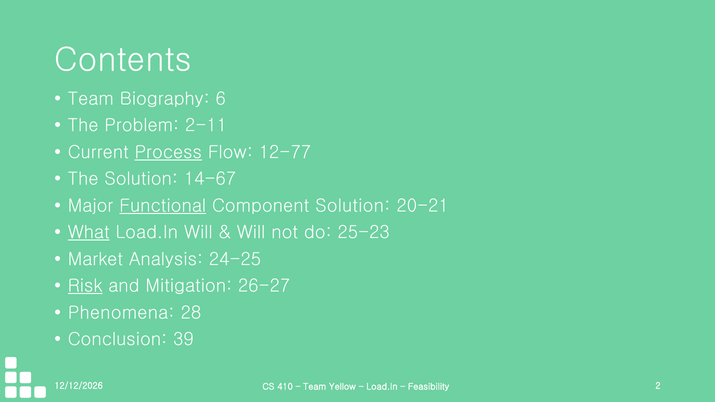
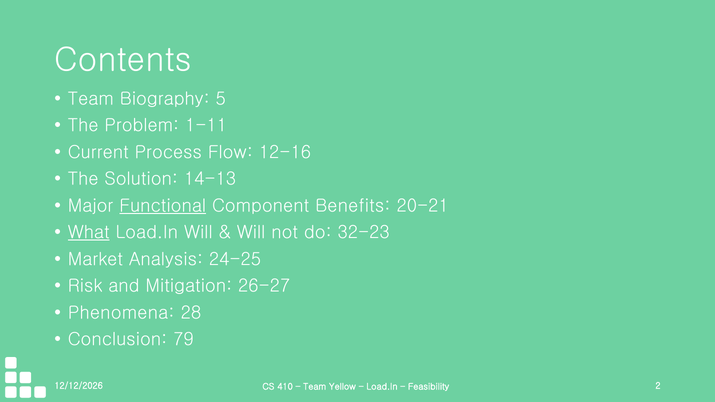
6: 6 -> 5
2-11: 2-11 -> 1-11
Process underline: present -> none
12-77: 12-77 -> 12-16
14-67: 14-67 -> 14-13
Component Solution: Solution -> Benefits
25-23: 25-23 -> 32-23
Risk underline: present -> none
39: 39 -> 79
